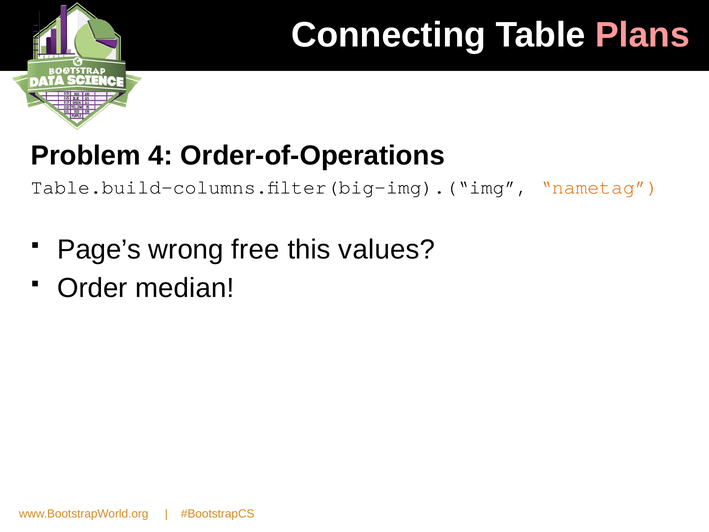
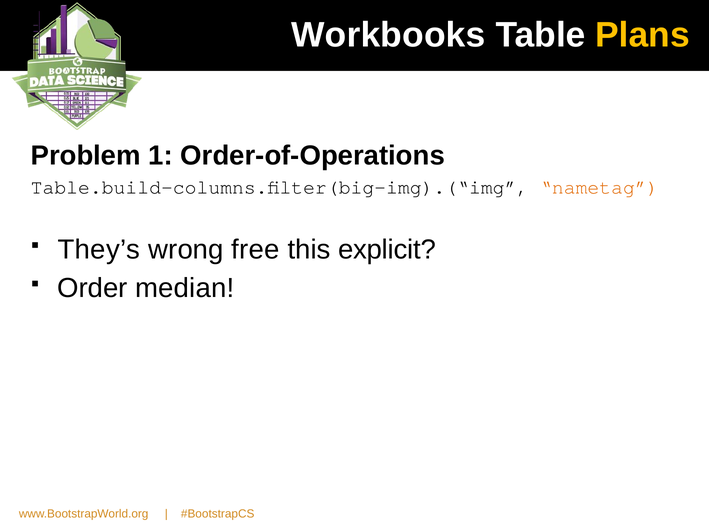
Connecting: Connecting -> Workbooks
Plans colour: pink -> yellow
4: 4 -> 1
Page’s: Page’s -> They’s
values: values -> explicit
